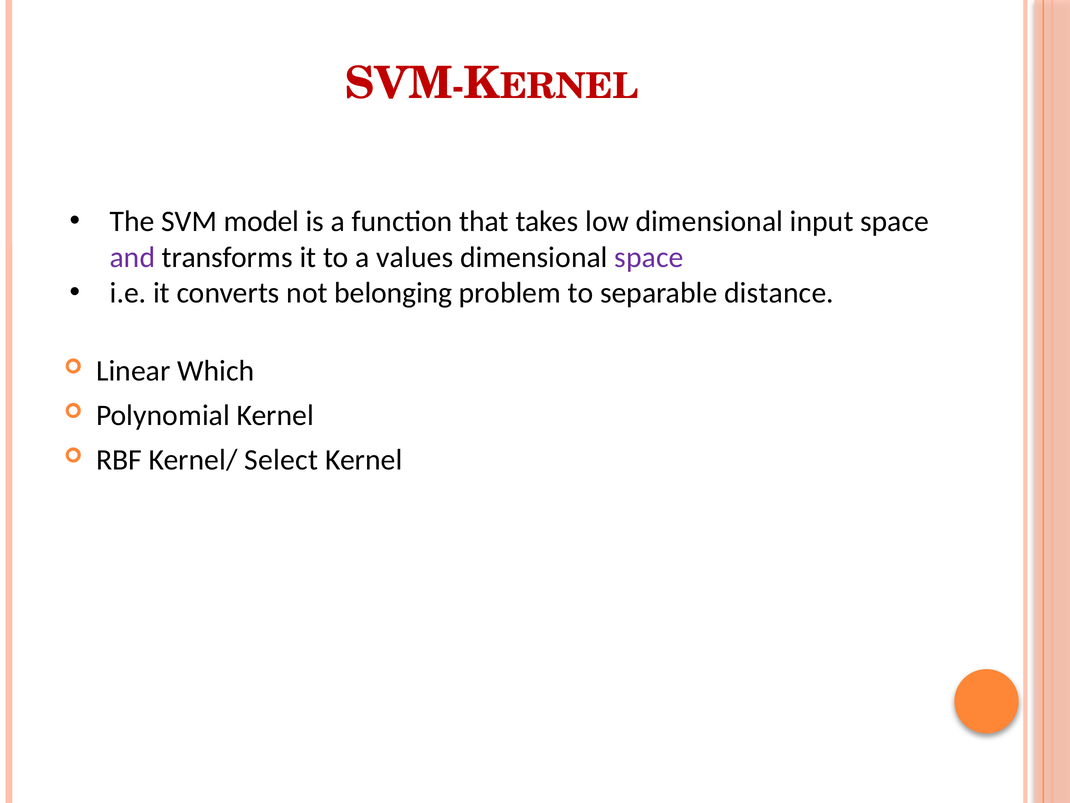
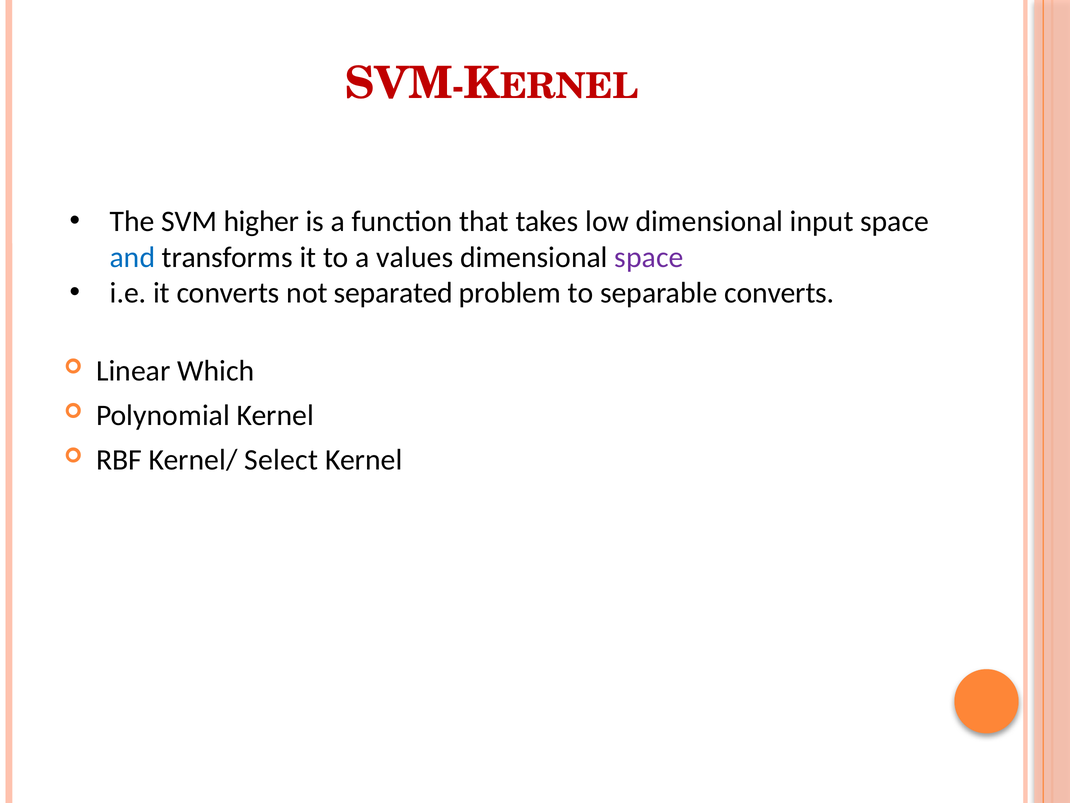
model: model -> higher
and colour: purple -> blue
belonging: belonging -> separated
separable distance: distance -> converts
